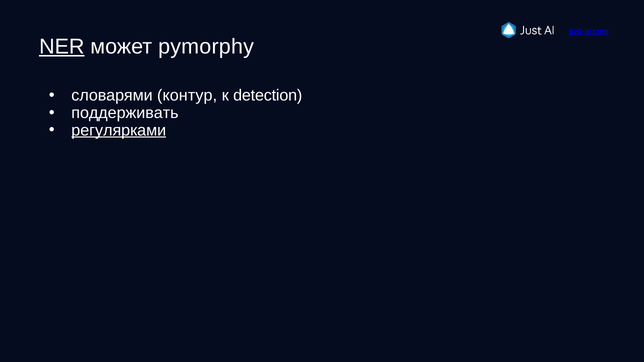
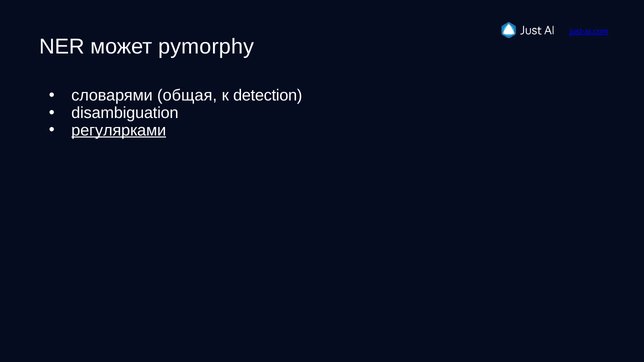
NER underline: present -> none
контур: контур -> общая
поддерживать: поддерживать -> disambiguation
